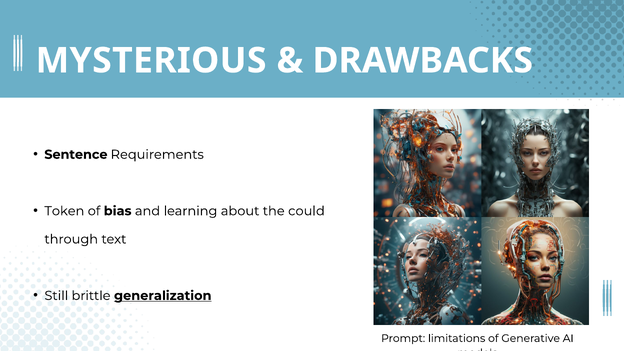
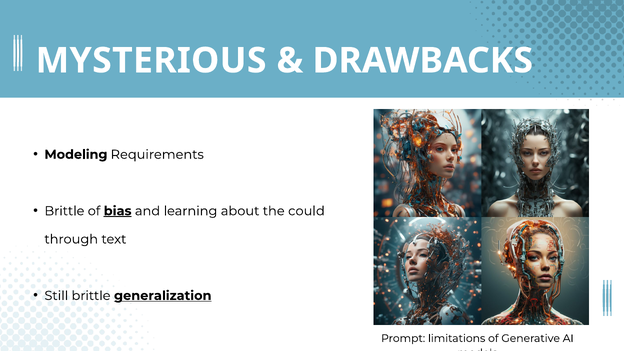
Sentence: Sentence -> Modeling
Token at (64, 211): Token -> Brittle
bias underline: none -> present
